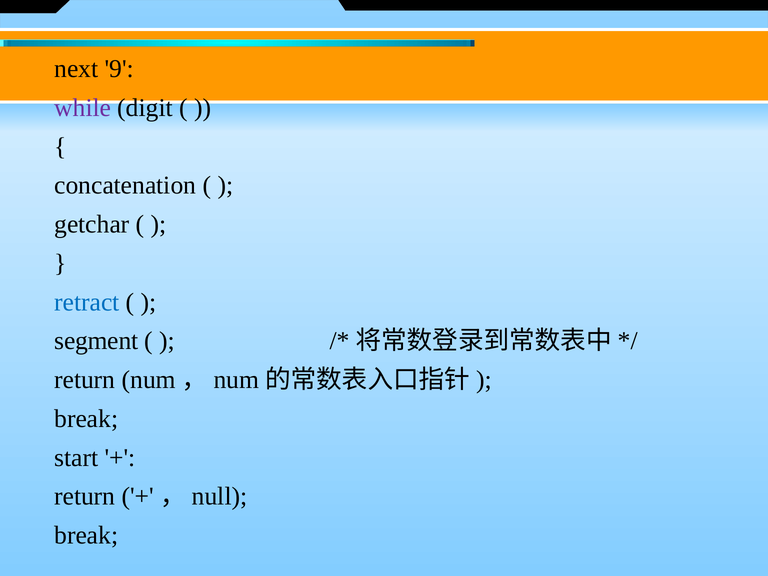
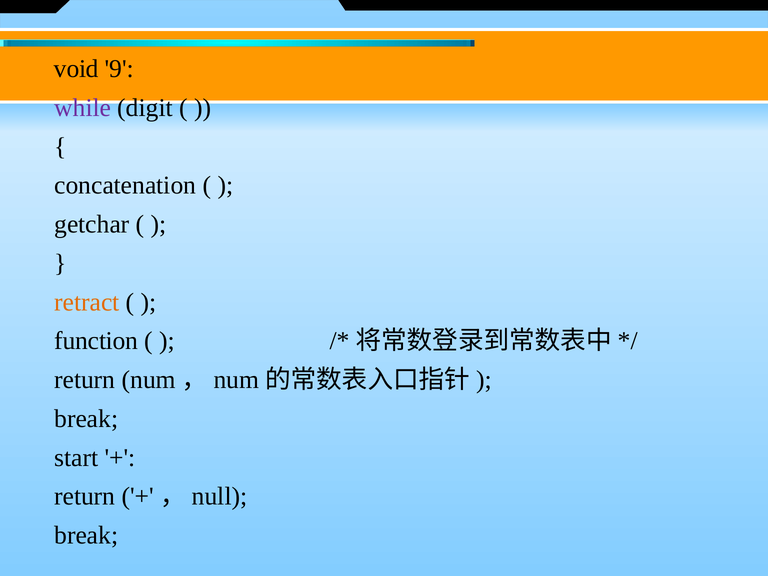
next: next -> void
retract colour: blue -> orange
segment: segment -> function
